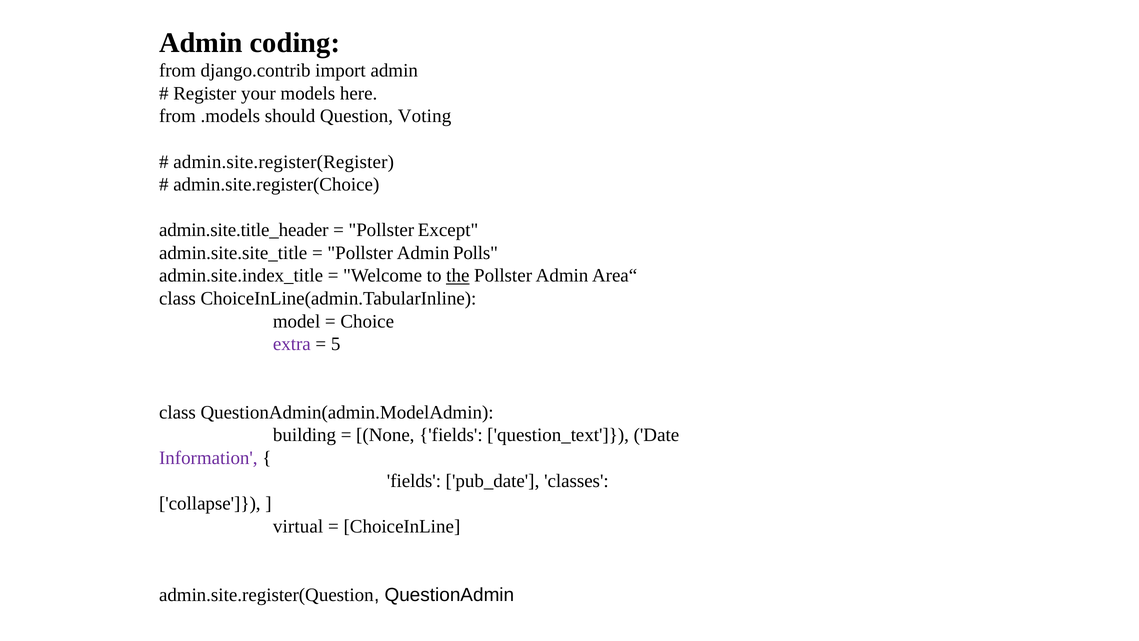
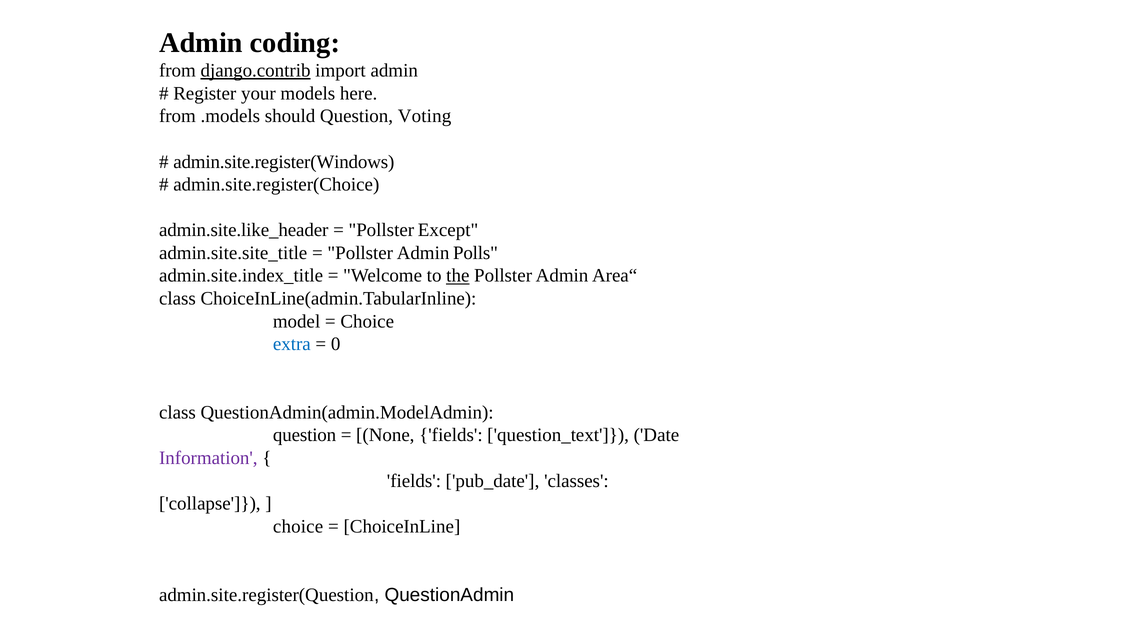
django.contrib underline: none -> present
admin.site.register(Register: admin.site.register(Register -> admin.site.register(Windows
admin.site.title_header: admin.site.title_header -> admin.site.like_header
extra colour: purple -> blue
5: 5 -> 0
building at (305, 435): building -> question
virtual at (298, 526): virtual -> choice
